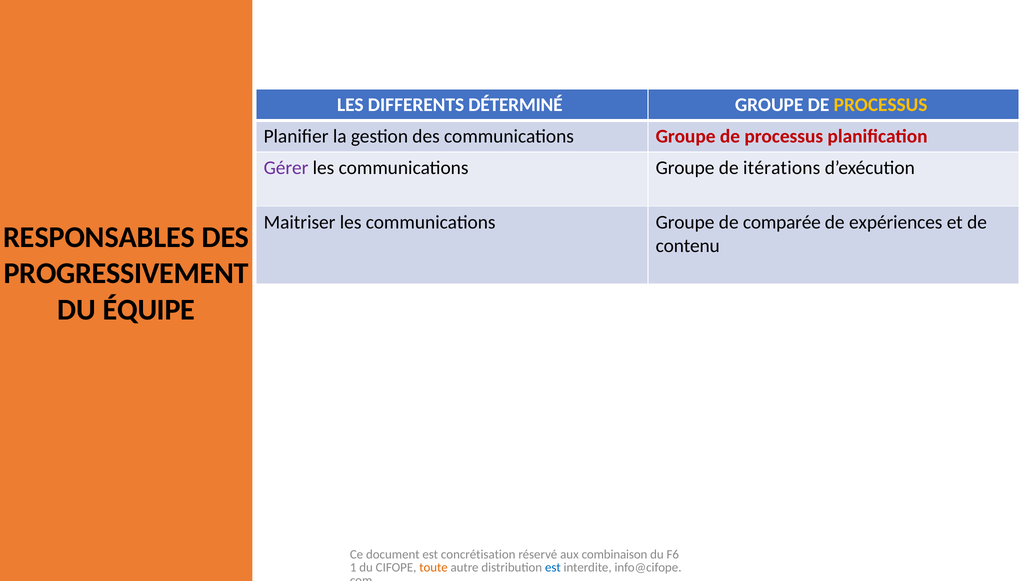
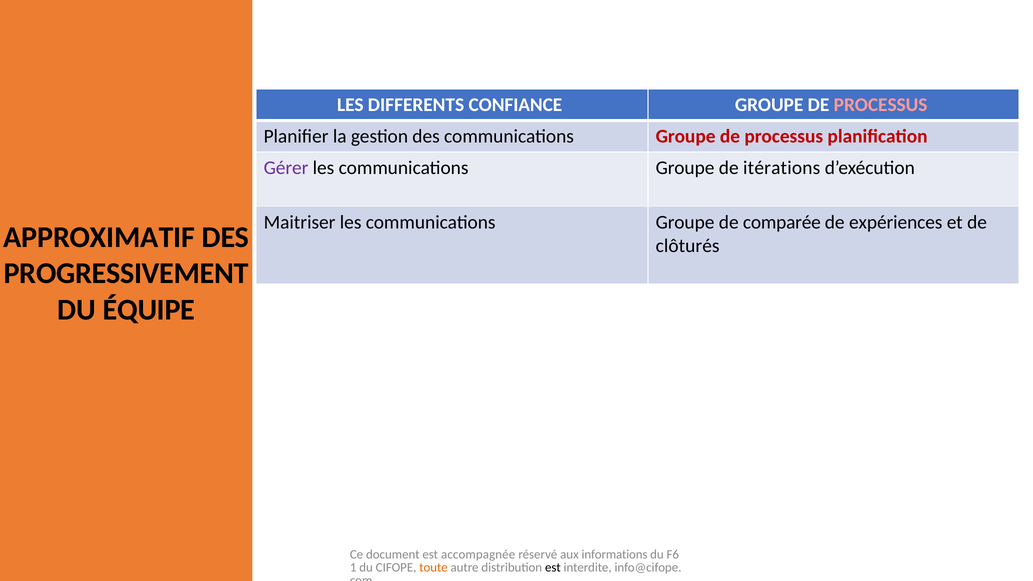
DÉTERMINÉ: DÉTERMINÉ -> CONFIANCE
PROCESSUS at (881, 105) colour: yellow -> pink
RESPONSABLES: RESPONSABLES -> APPROXIMATIF
contenu: contenu -> clôturés
concrétisation: concrétisation -> accompagnée
combinaison: combinaison -> informations
est at (553, 568) colour: blue -> black
